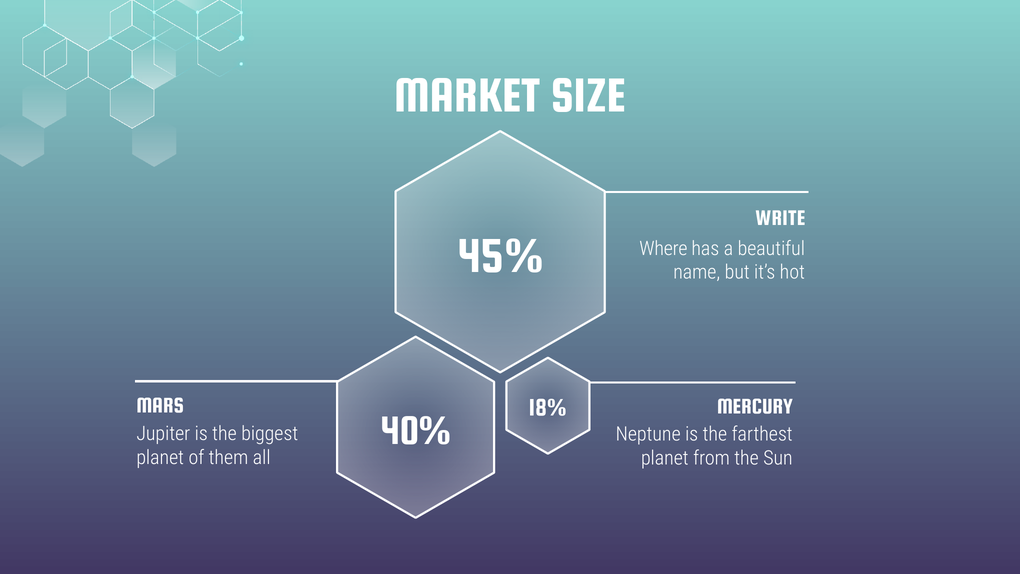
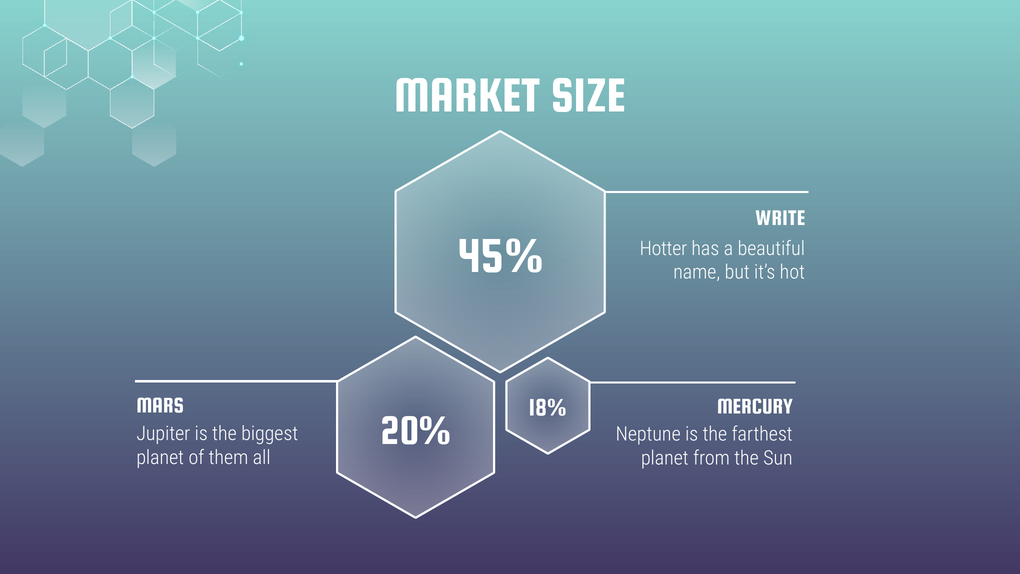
Where: Where -> Hotter
40%: 40% -> 20%
